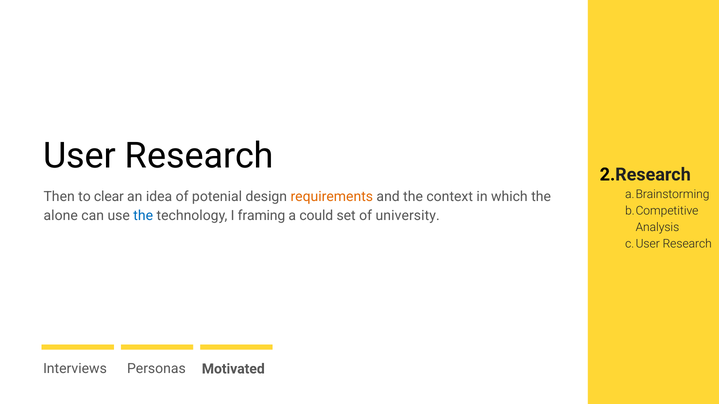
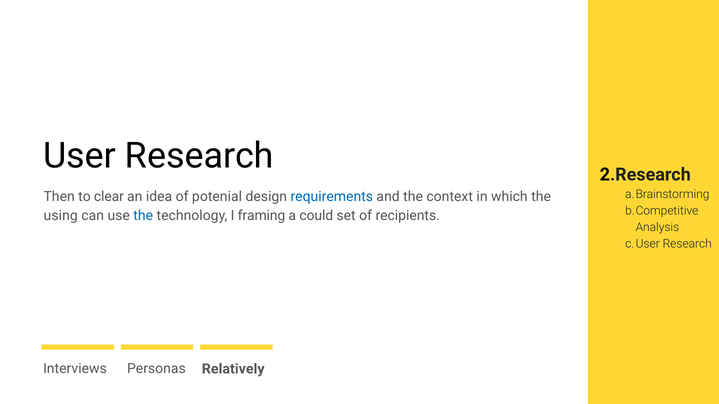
requirements colour: orange -> blue
alone: alone -> using
university: university -> recipients
Motivated: Motivated -> Relatively
